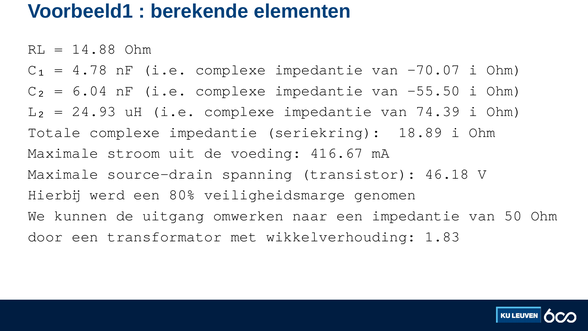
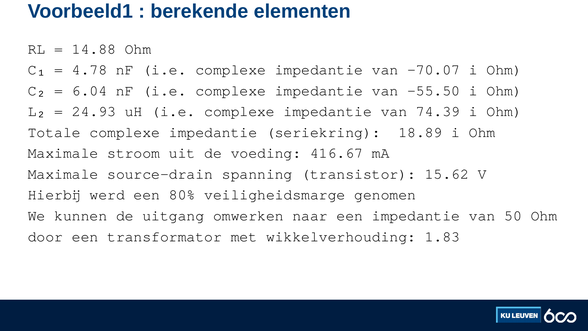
46.18: 46.18 -> 15.62
